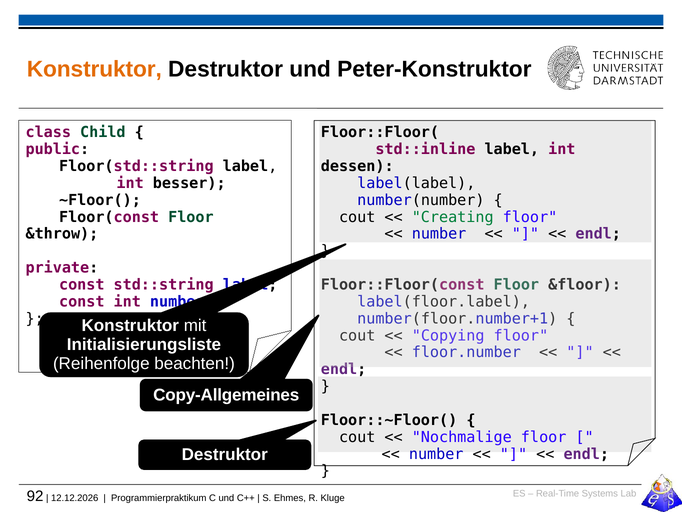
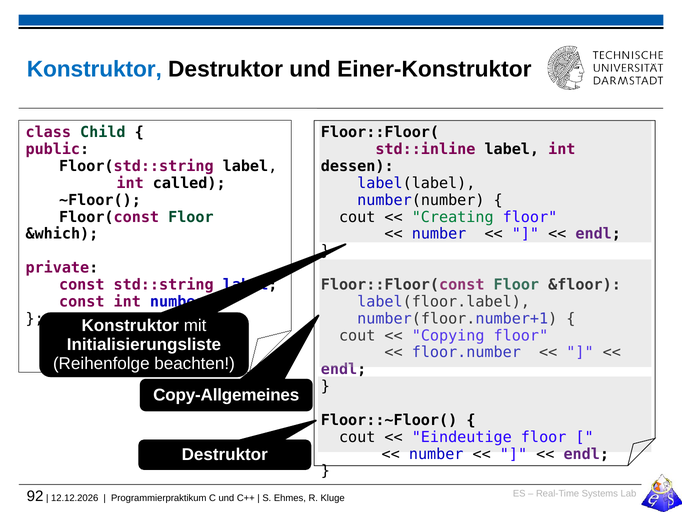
Konstruktor at (94, 69) colour: orange -> blue
Peter-Konstruktor: Peter-Konstruktor -> Einer-Konstruktor
besser: besser -> called
&throw: &throw -> &which
Nochmalige: Nochmalige -> Eindeutige
